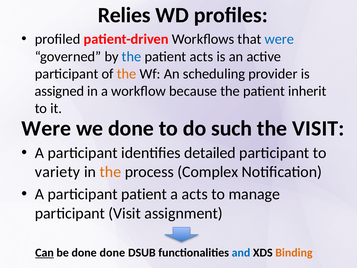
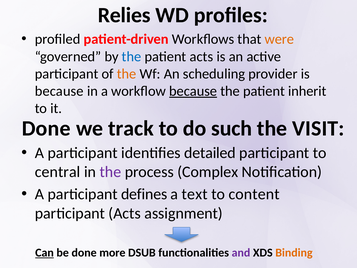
were at (279, 39) colour: blue -> orange
assigned at (59, 91): assigned -> because
because at (193, 91) underline: none -> present
Were at (46, 128): Were -> Done
we done: done -> track
variety: variety -> central
the at (110, 172) colour: orange -> purple
participant patient: patient -> defines
a acts: acts -> text
manage: manage -> content
participant Visit: Visit -> Acts
done done: done -> more
and colour: blue -> purple
